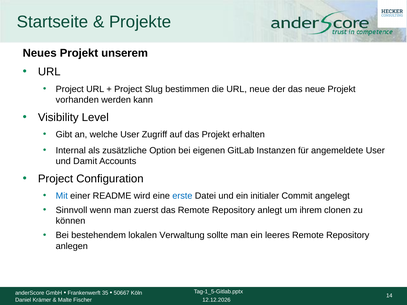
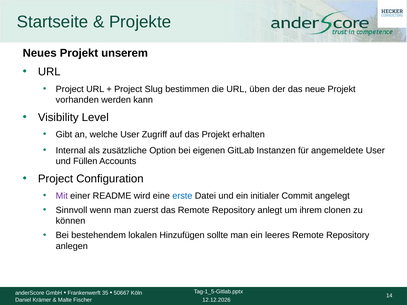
URL neue: neue -> üben
Damit: Damit -> Füllen
Mit colour: blue -> purple
Verwaltung: Verwaltung -> Hinzufügen
